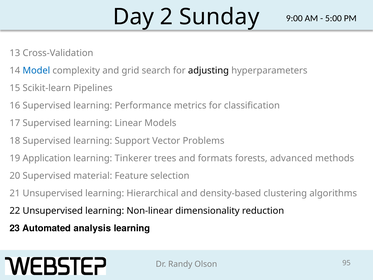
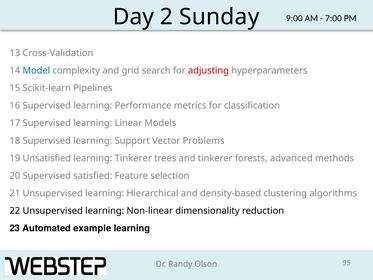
5:00: 5:00 -> 7:00
adjusting colour: black -> red
Application: Application -> Unsatisfied
and formats: formats -> tinkerer
material: material -> satisfied
analysis: analysis -> example
